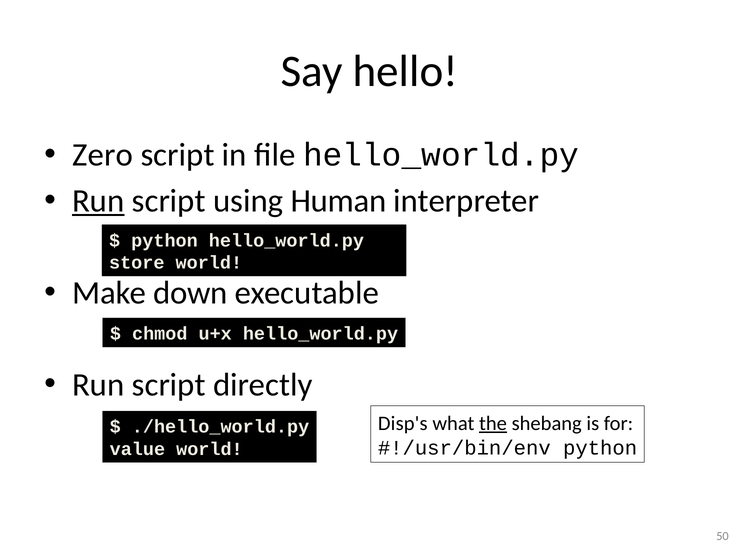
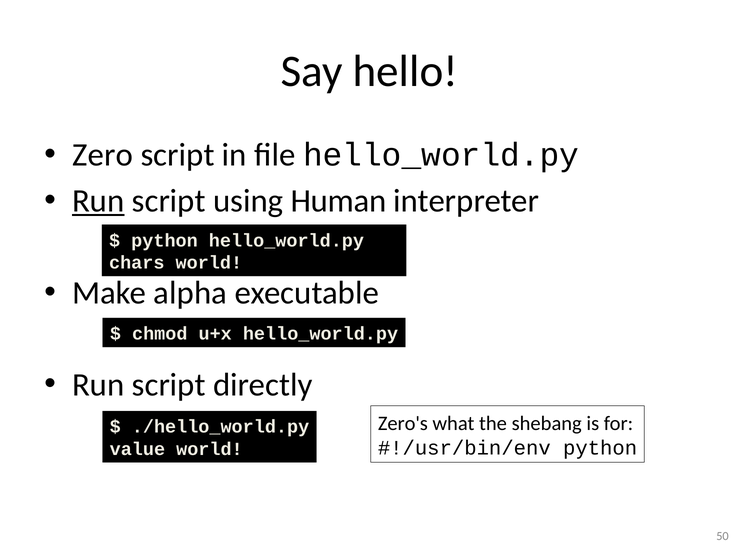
store: store -> chars
down: down -> alpha
Disp's: Disp's -> Zero's
the underline: present -> none
